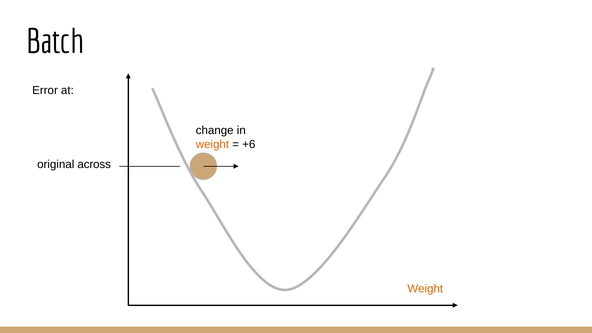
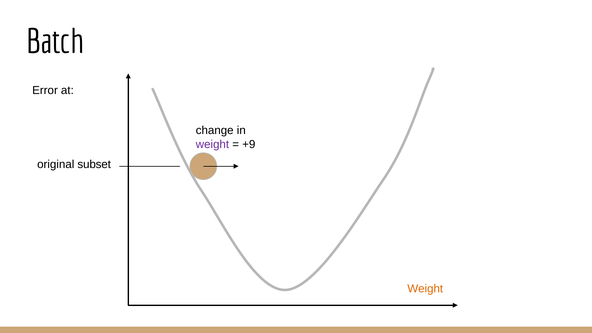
weight at (212, 144) colour: orange -> purple
+6: +6 -> +9
across: across -> subset
